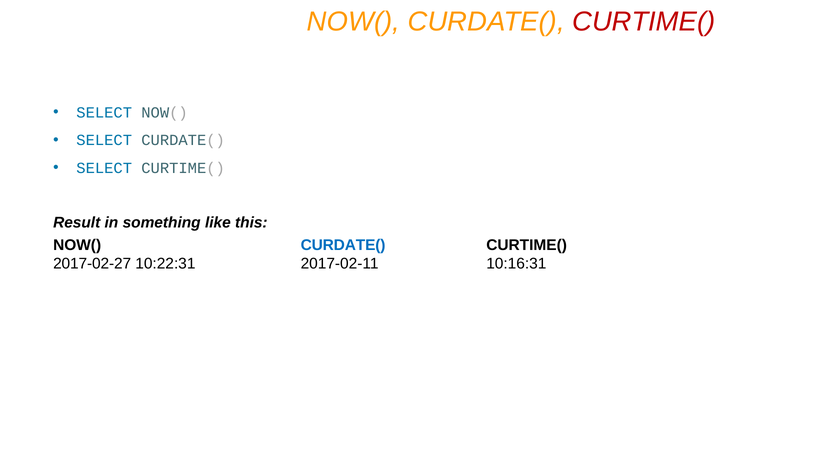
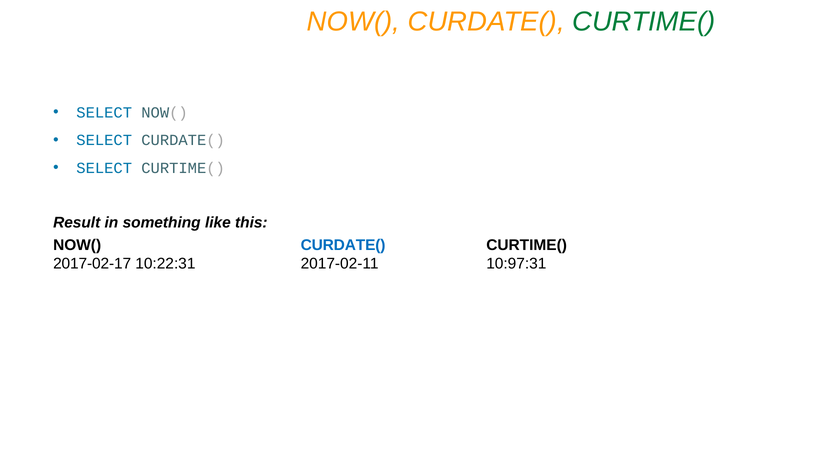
CURTIME( at (644, 21) colour: red -> green
2017-02-27: 2017-02-27 -> 2017-02-17
10:16:31: 10:16:31 -> 10:97:31
